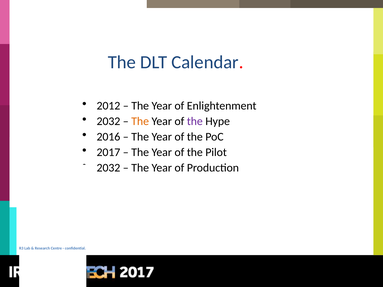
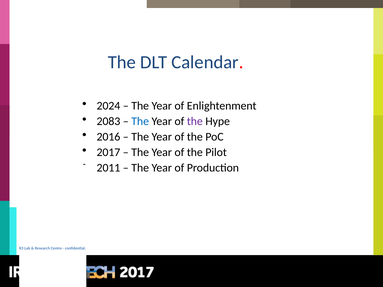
2012: 2012 -> 2024
2032 at (108, 121): 2032 -> 2083
The at (140, 121) colour: orange -> blue
2032 at (108, 168): 2032 -> 2011
